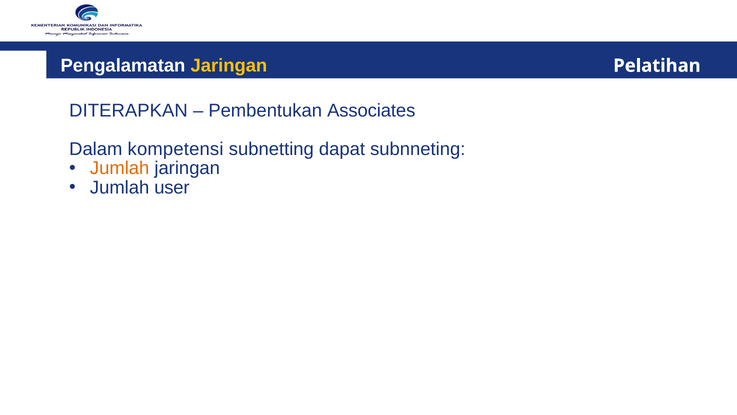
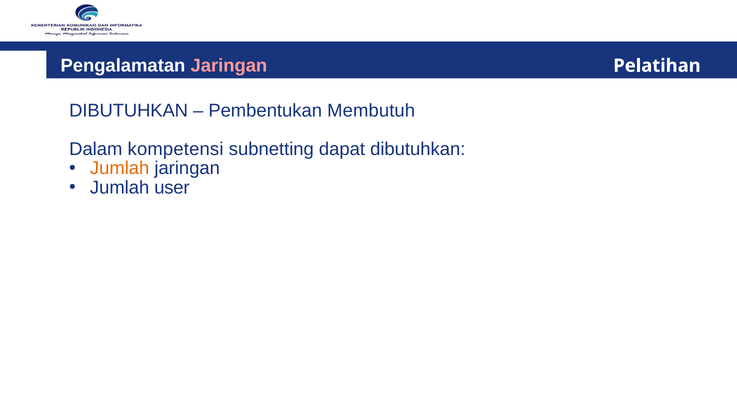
Jaringan at (229, 66) colour: yellow -> pink
DITERAPKAN at (129, 110): DITERAPKAN -> DIBUTUHKAN
Associates: Associates -> Membutuh
dapat subnneting: subnneting -> dibutuhkan
